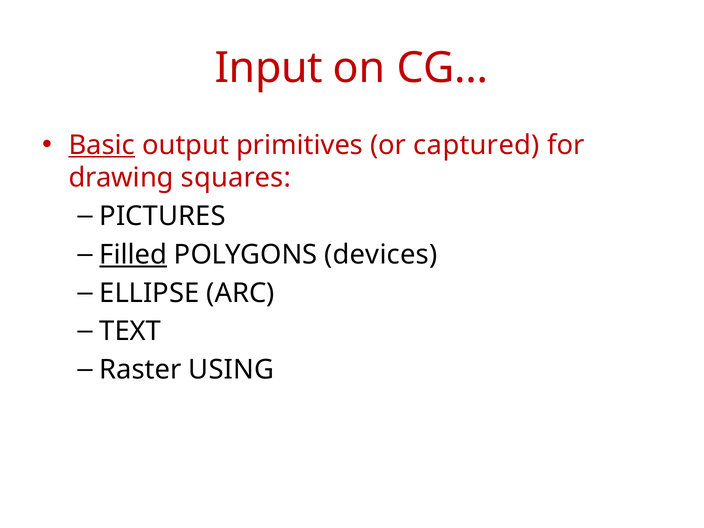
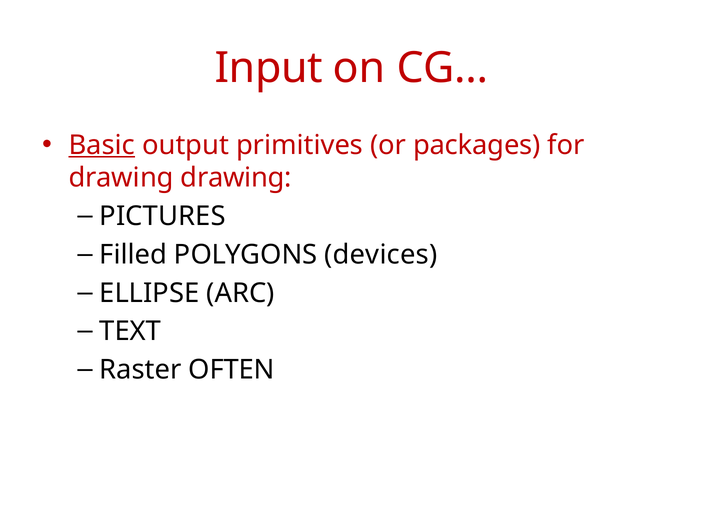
captured: captured -> packages
drawing squares: squares -> drawing
Filled underline: present -> none
USING: USING -> OFTEN
